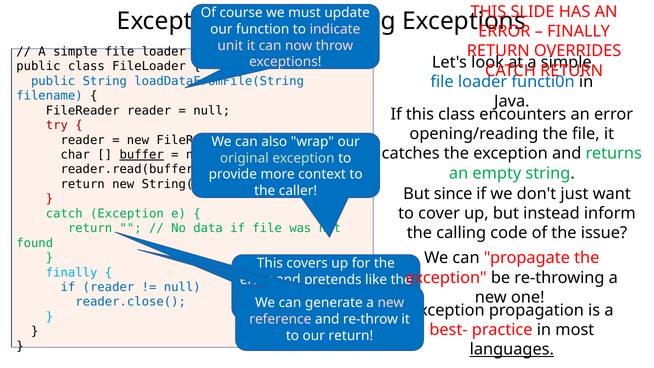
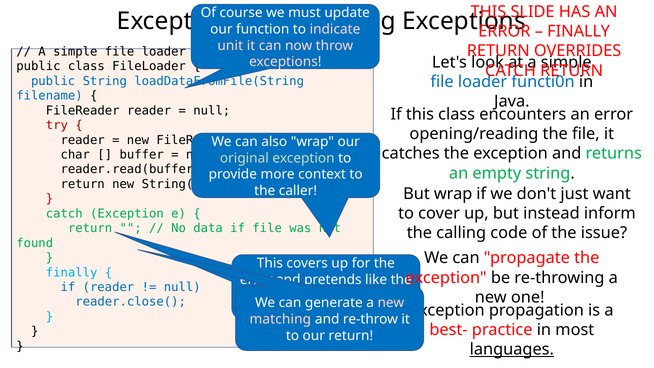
buffer underline: present -> none
But since: since -> wrap
reference: reference -> matching
